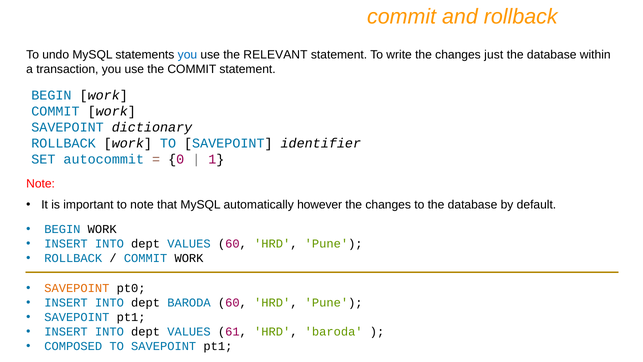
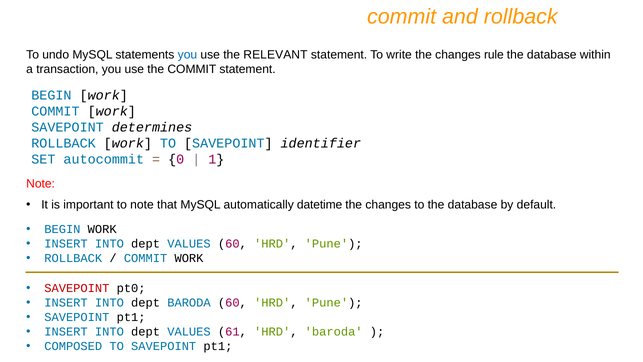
just: just -> rule
dictionary: dictionary -> determines
however: however -> datetime
SAVEPOINT at (77, 288) colour: orange -> red
